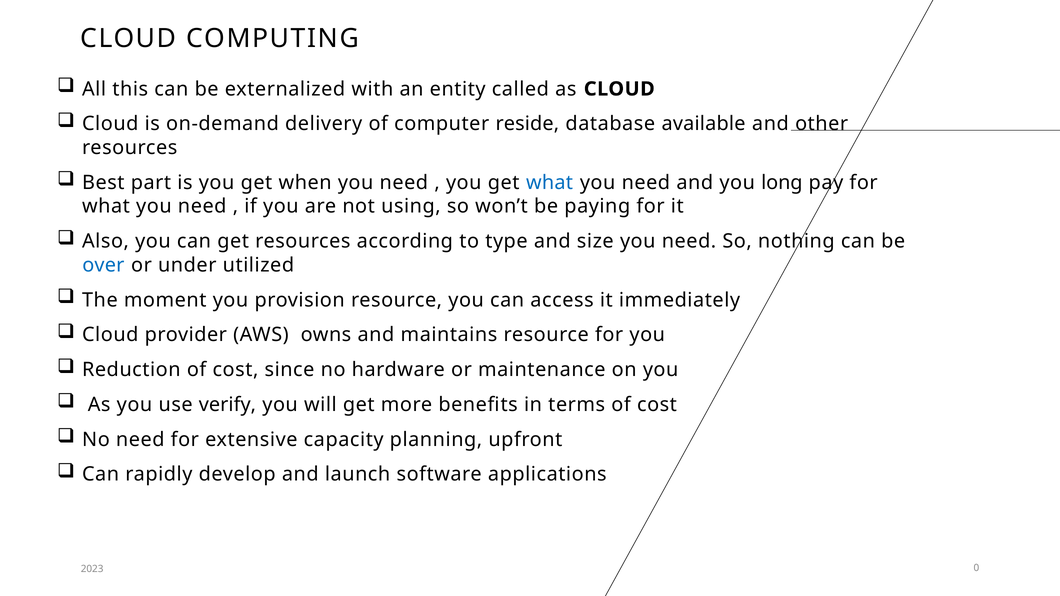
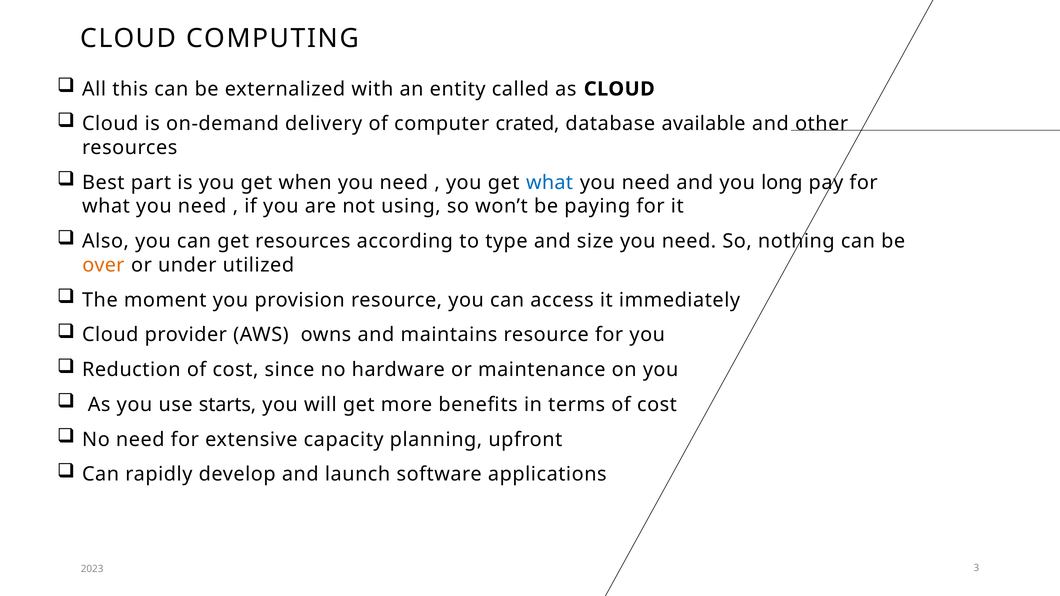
reside: reside -> crated
over colour: blue -> orange
verify: verify -> starts
0: 0 -> 3
